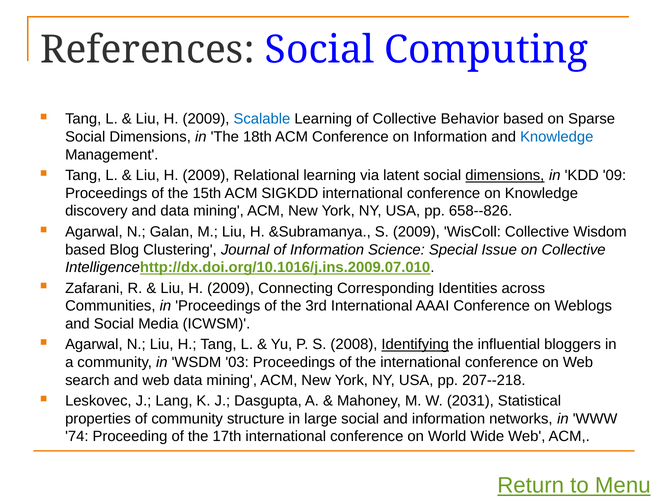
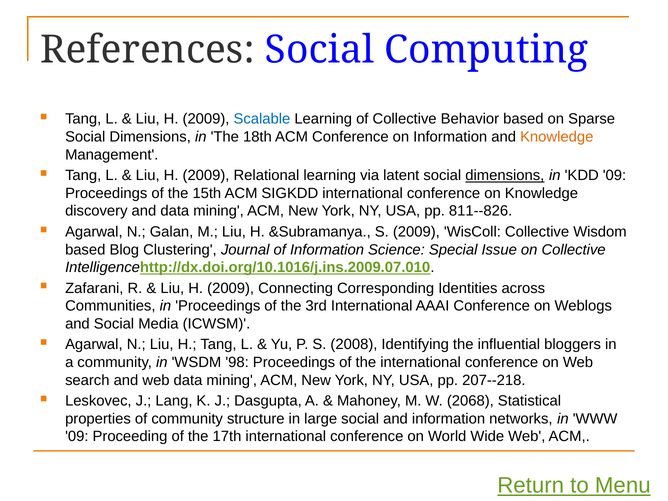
Knowledge at (557, 137) colour: blue -> orange
658--826: 658--826 -> 811--826
Identifying underline: present -> none
03: 03 -> 98
2031: 2031 -> 2068
74 at (77, 437): 74 -> 09
